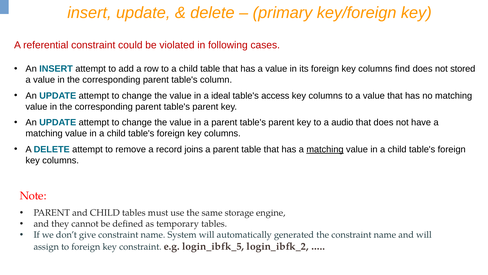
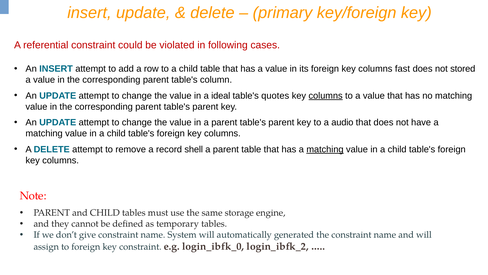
find: find -> fast
access: access -> quotes
columns at (326, 96) underline: none -> present
joins: joins -> shell
login_ibfk_5: login_ibfk_5 -> login_ibfk_0
